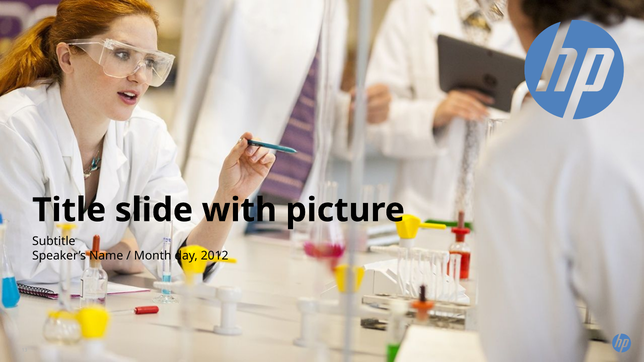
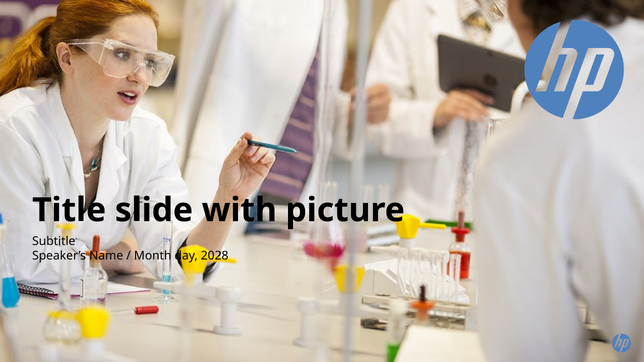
2012: 2012 -> 2028
